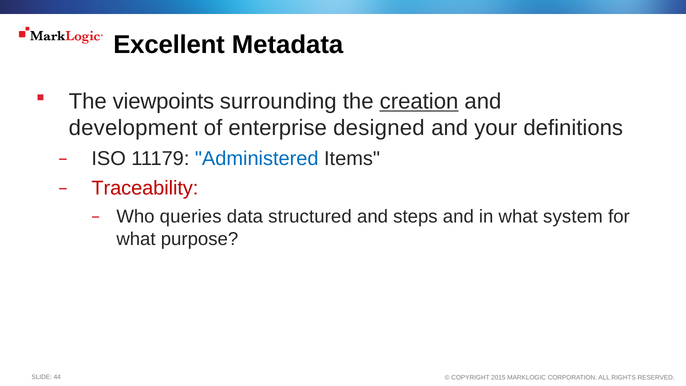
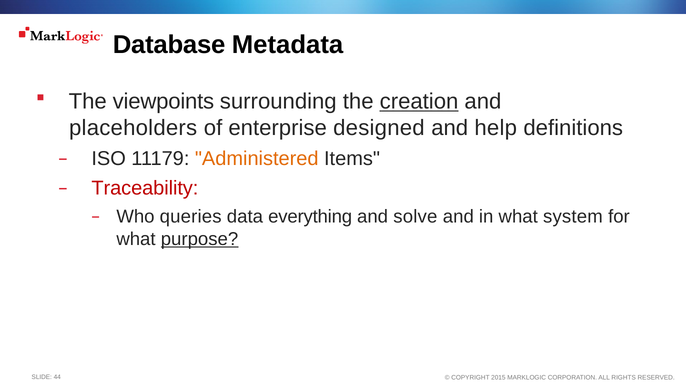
Excellent: Excellent -> Database
development: development -> placeholders
your: your -> help
Administered colour: blue -> orange
structured: structured -> everything
steps: steps -> solve
purpose underline: none -> present
